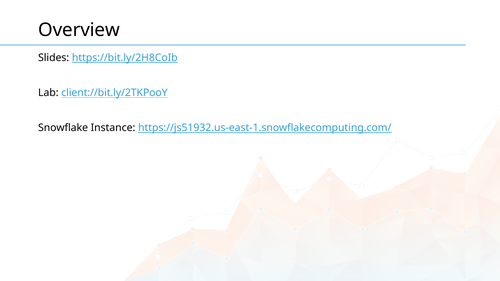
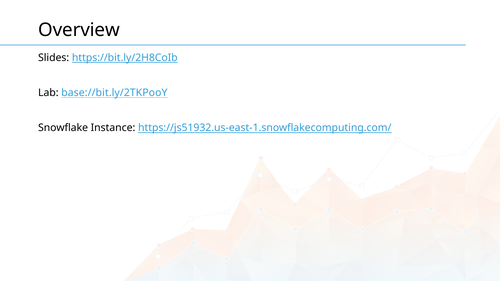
client://bit.ly/2TKPooY: client://bit.ly/2TKPooY -> base://bit.ly/2TKPooY
